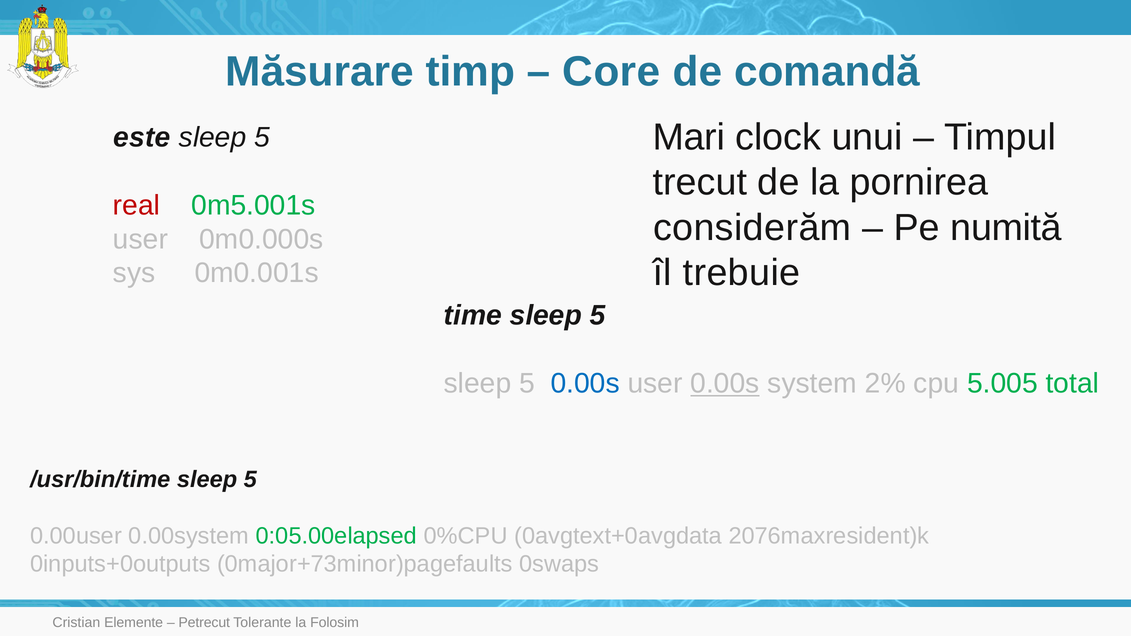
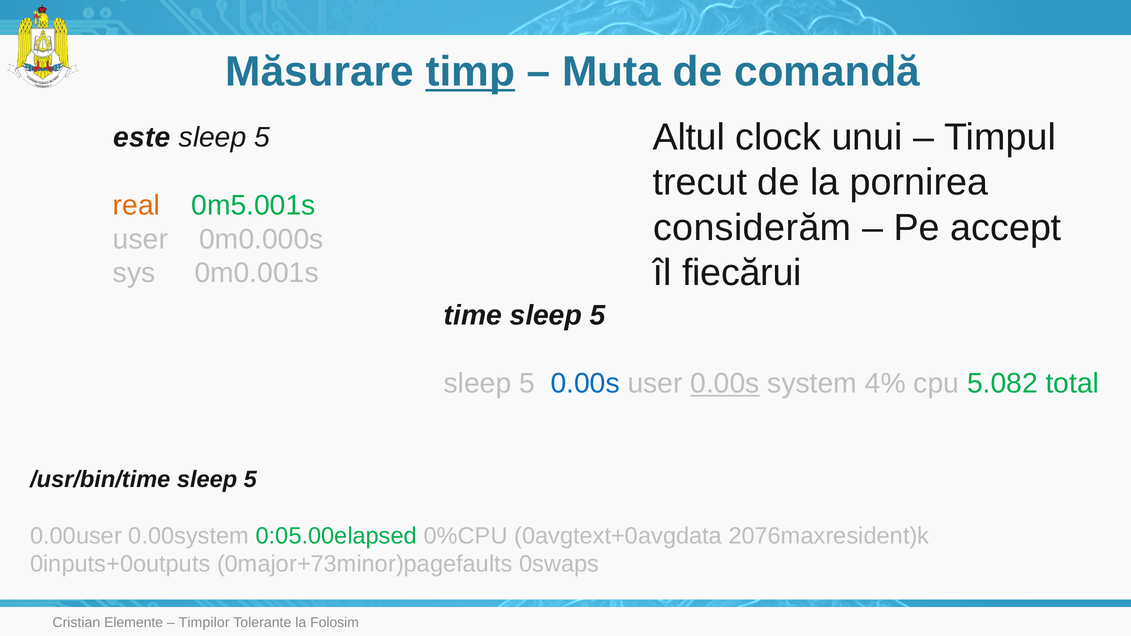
timp underline: none -> present
Core: Core -> Muta
Mari: Mari -> Altul
real colour: red -> orange
numită: numită -> accept
trebuie: trebuie -> fiecărui
2%: 2% -> 4%
5.005: 5.005 -> 5.082
Petrecut: Petrecut -> Timpilor
